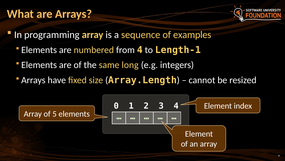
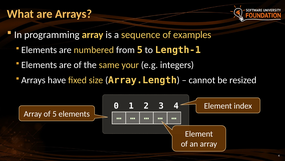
from 4: 4 -> 5
long: long -> your
